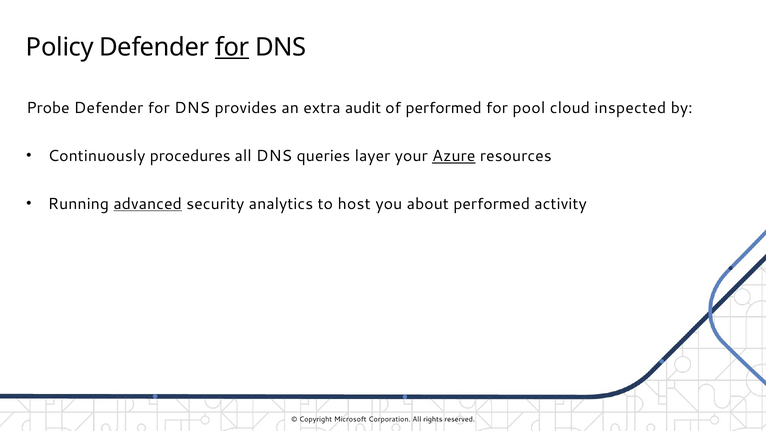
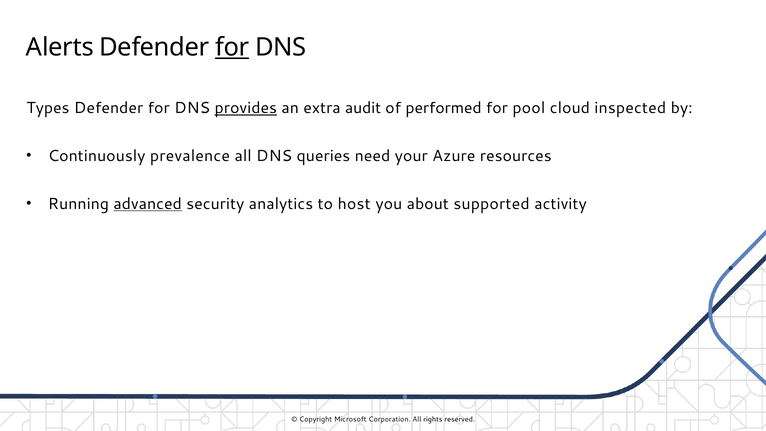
Policy: Policy -> Alerts
Probe: Probe -> Types
provides underline: none -> present
procedures: procedures -> prevalence
layer: layer -> need
Azure underline: present -> none
about performed: performed -> supported
